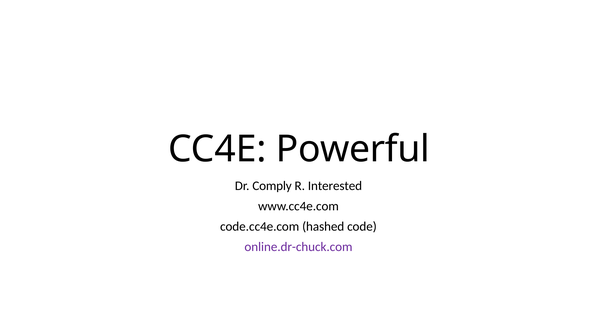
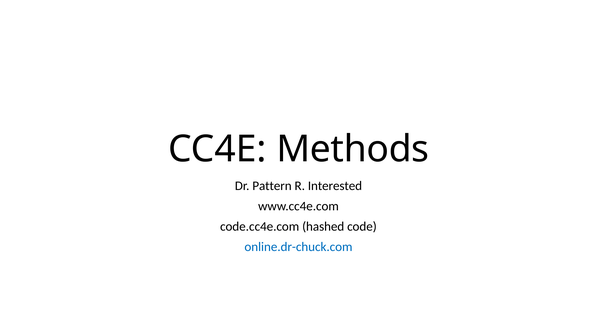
Powerful: Powerful -> Methods
Comply: Comply -> Pattern
online.dr-chuck.com colour: purple -> blue
